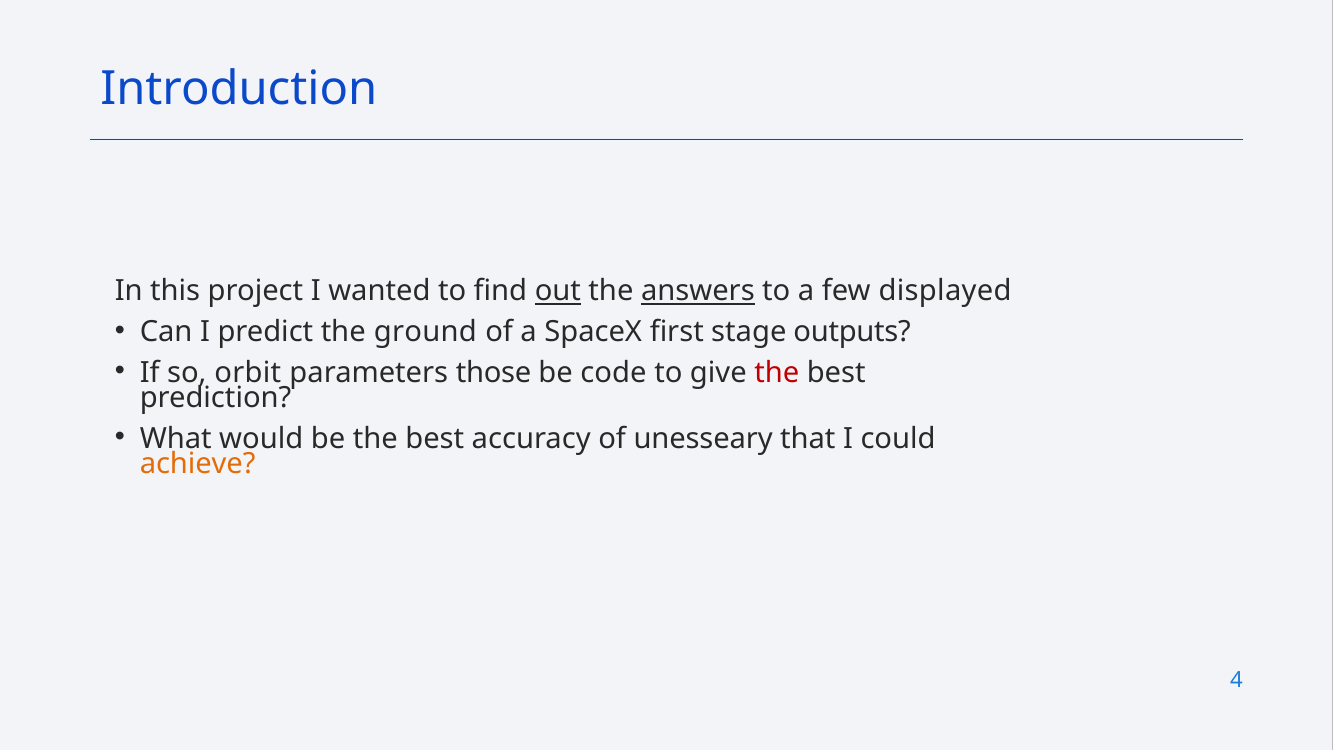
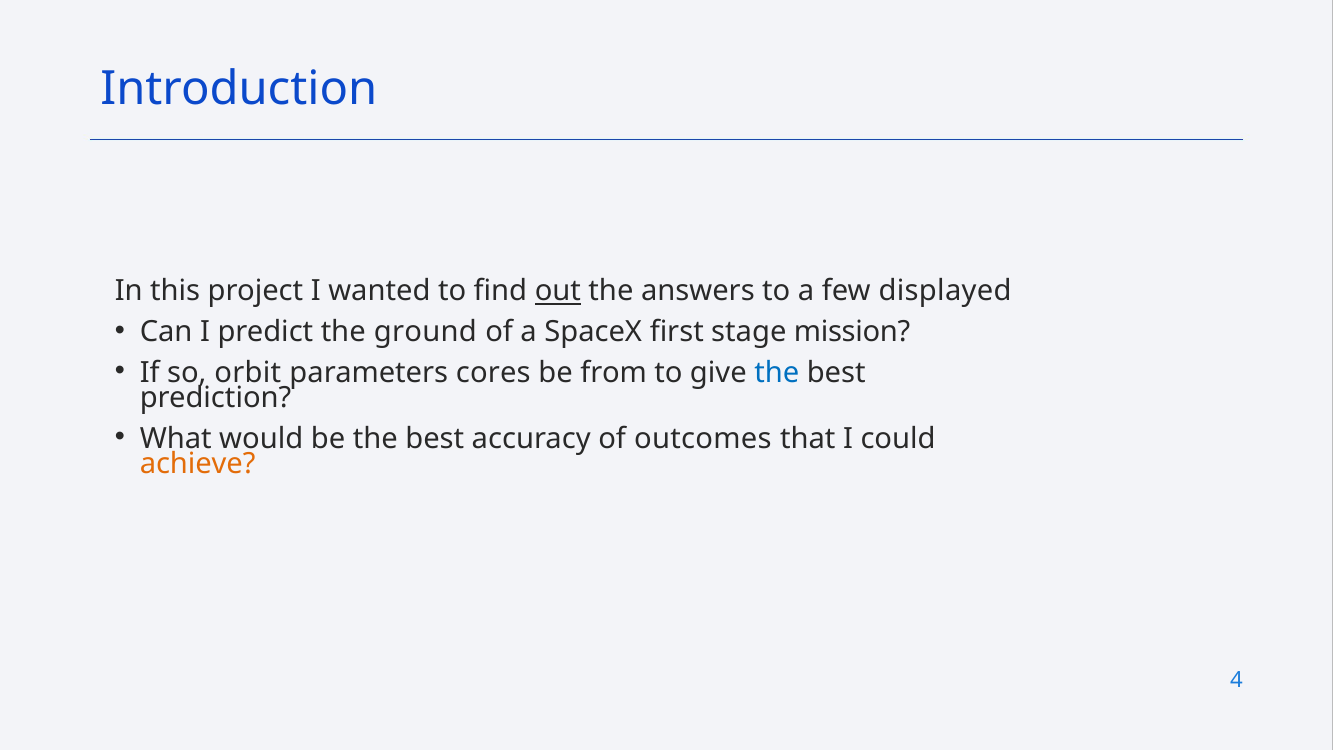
answers underline: present -> none
outputs: outputs -> mission
those: those -> cores
code: code -> from
the at (777, 373) colour: red -> blue
unesseary: unesseary -> outcomes
